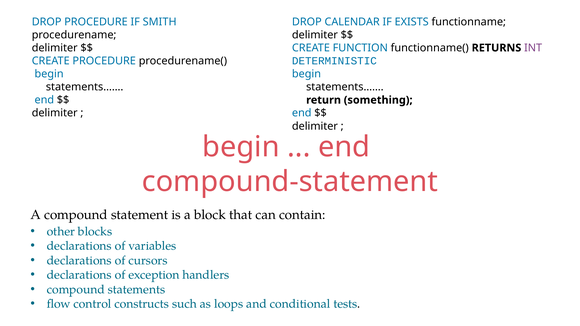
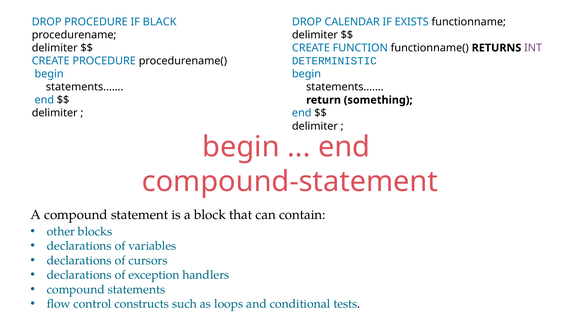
SMITH: SMITH -> BLACK
